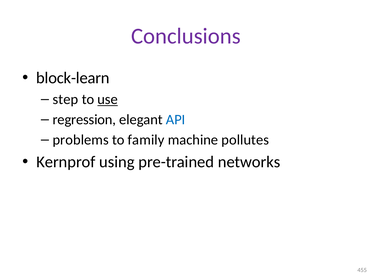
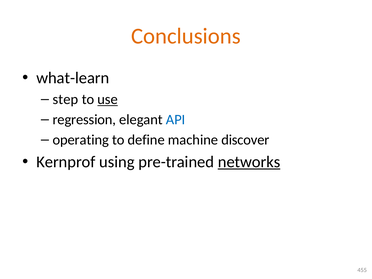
Conclusions colour: purple -> orange
block-learn: block-learn -> what-learn
problems: problems -> operating
family: family -> define
pollutes: pollutes -> discover
networks underline: none -> present
